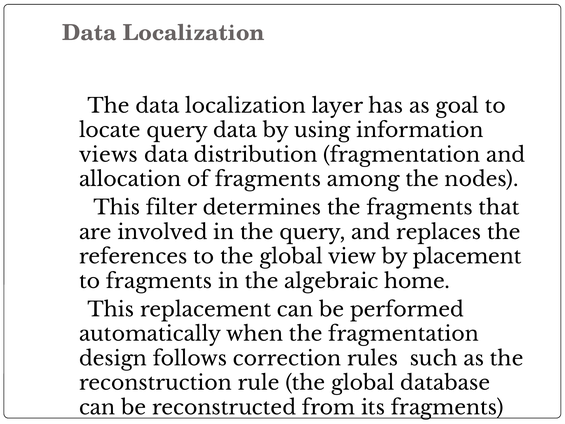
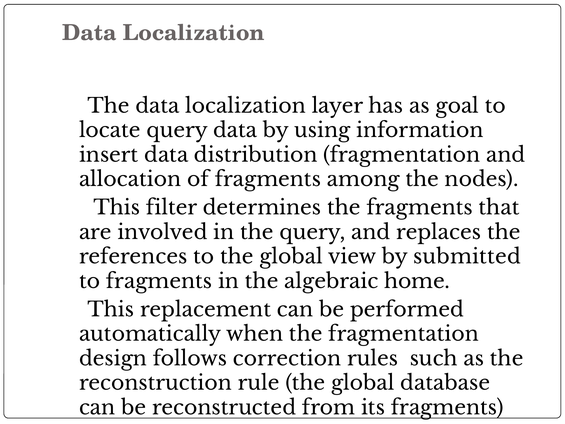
views: views -> insert
placement: placement -> submitted
